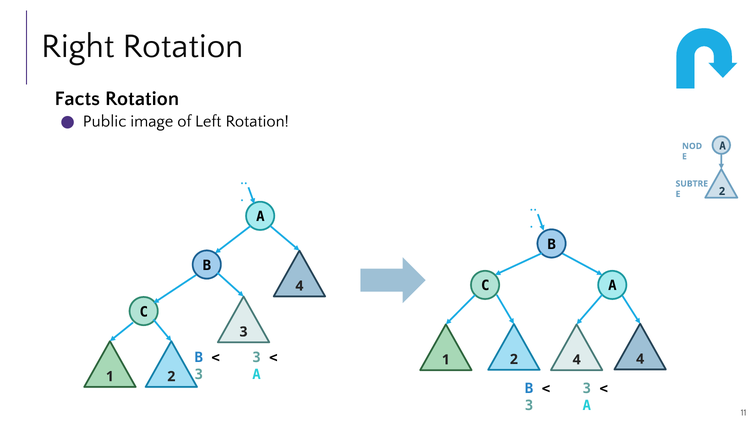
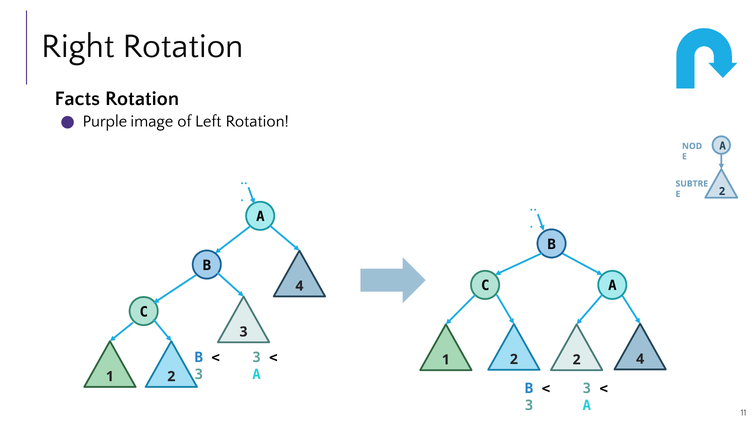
Public: Public -> Purple
4 at (577, 360): 4 -> 2
